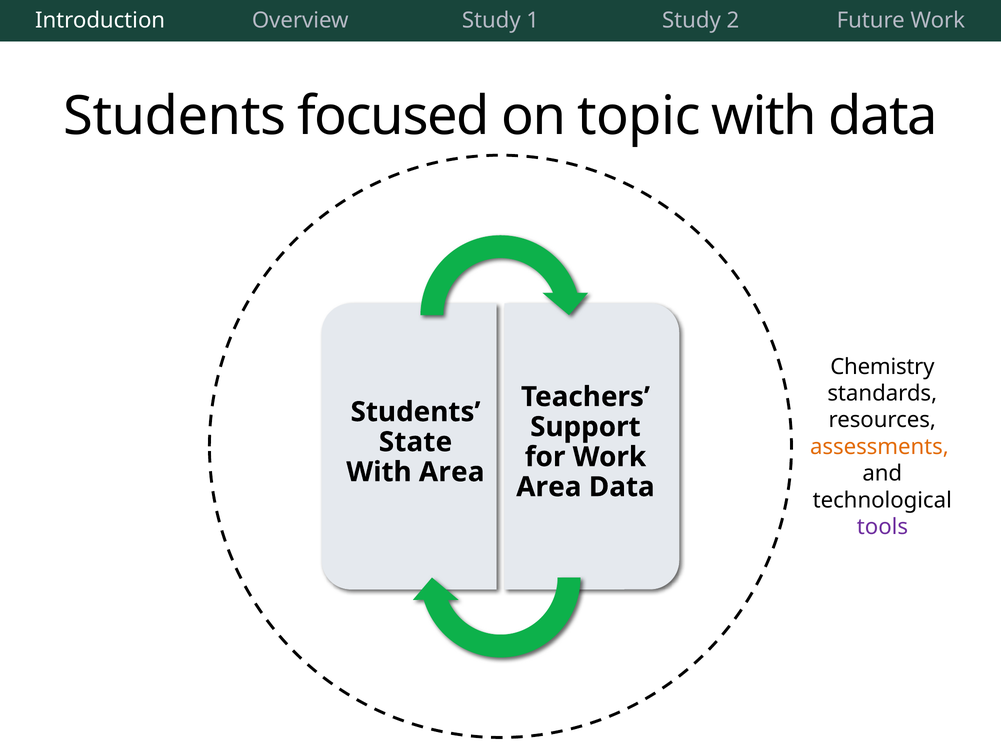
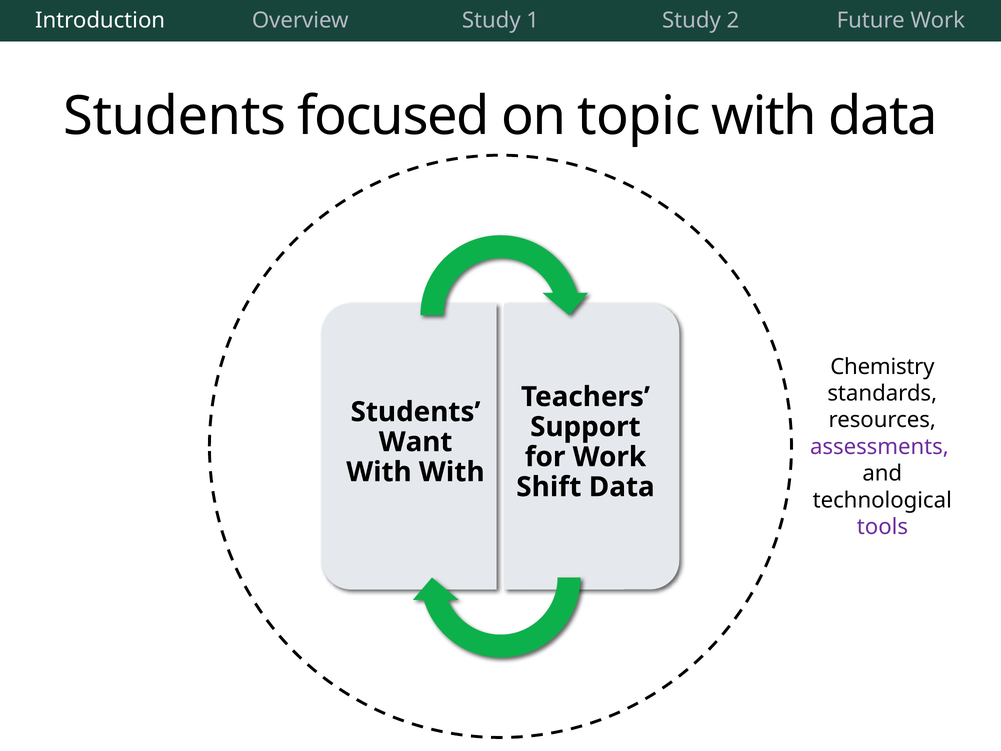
State: State -> Want
assessments colour: orange -> purple
With Area: Area -> With
Area at (549, 487): Area -> Shift
